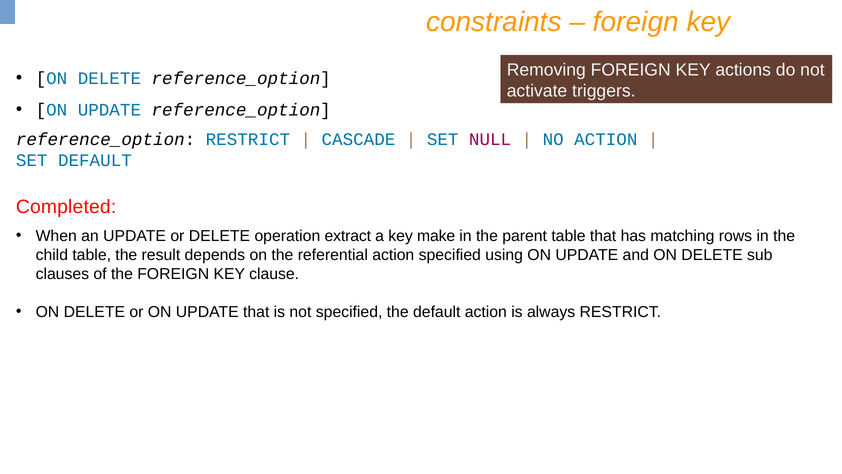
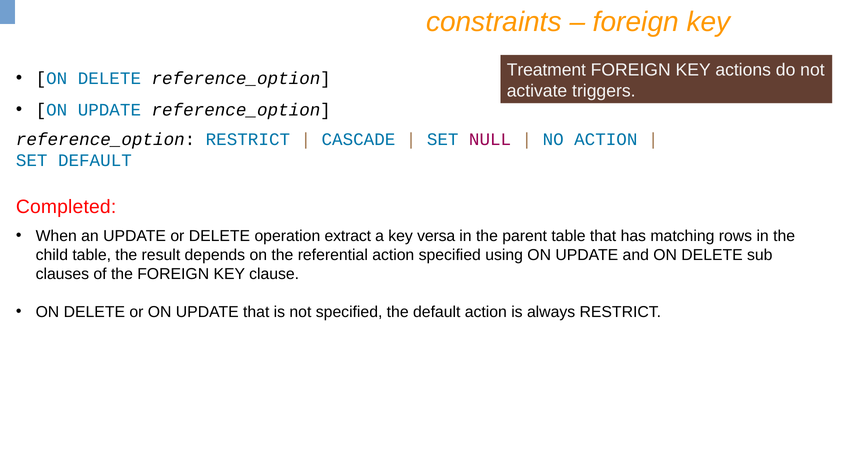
Removing: Removing -> Treatment
make: make -> versa
